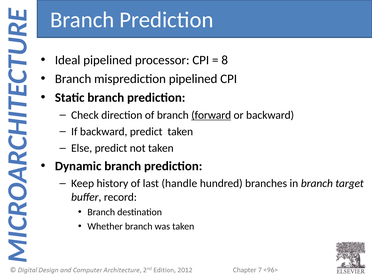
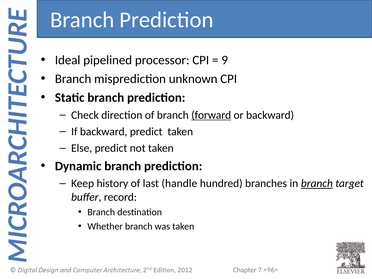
8: 8 -> 9
misprediction pipelined: pipelined -> unknown
branch at (317, 183) underline: none -> present
